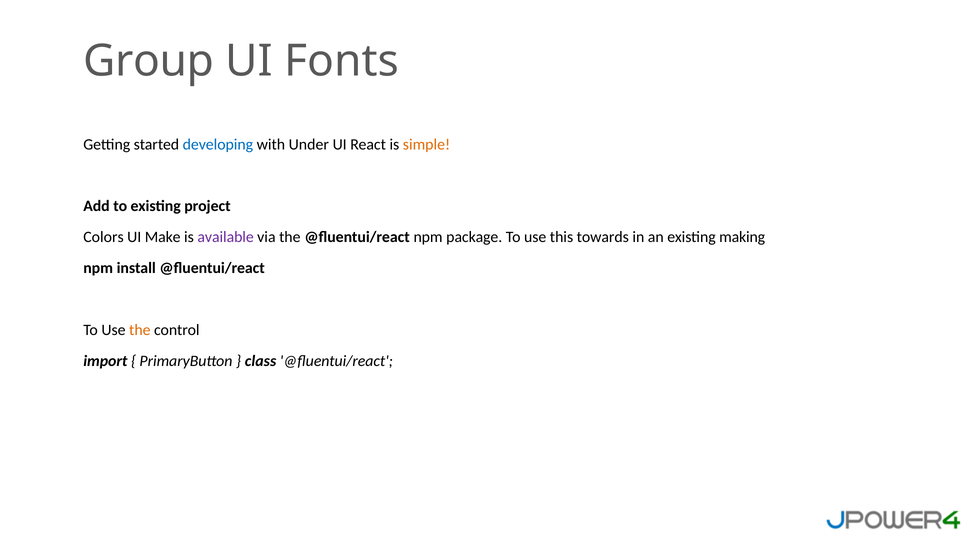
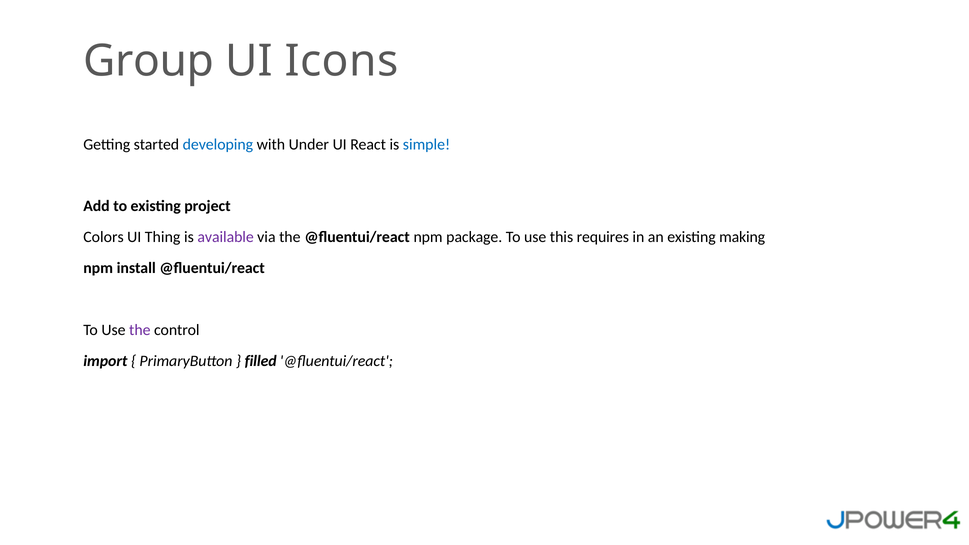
Fonts: Fonts -> Icons
simple colour: orange -> blue
Make: Make -> Thing
towards: towards -> requires
the at (140, 330) colour: orange -> purple
class: class -> filled
